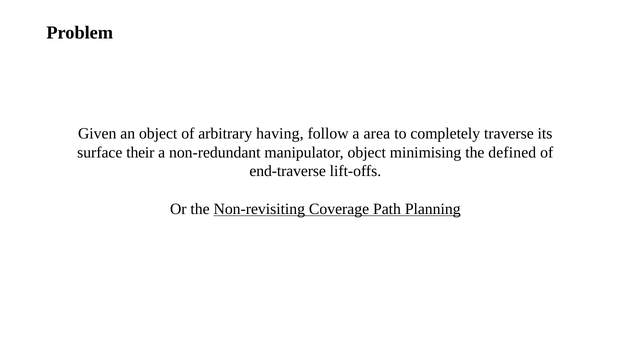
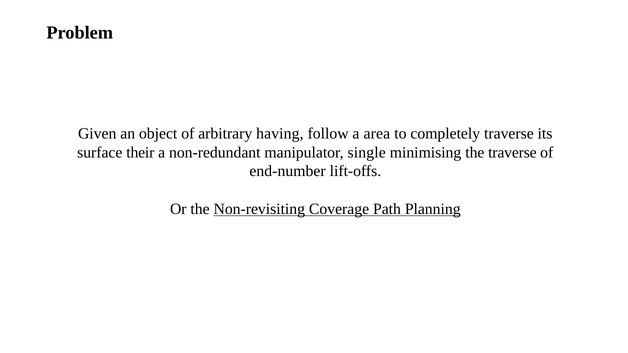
manipulator object: object -> single
the defined: defined -> traverse
end-traverse: end-traverse -> end-number
